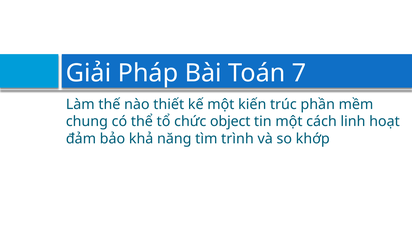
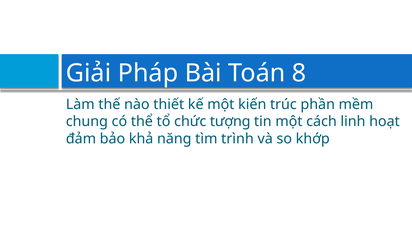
7: 7 -> 8
object: object -> tượng
